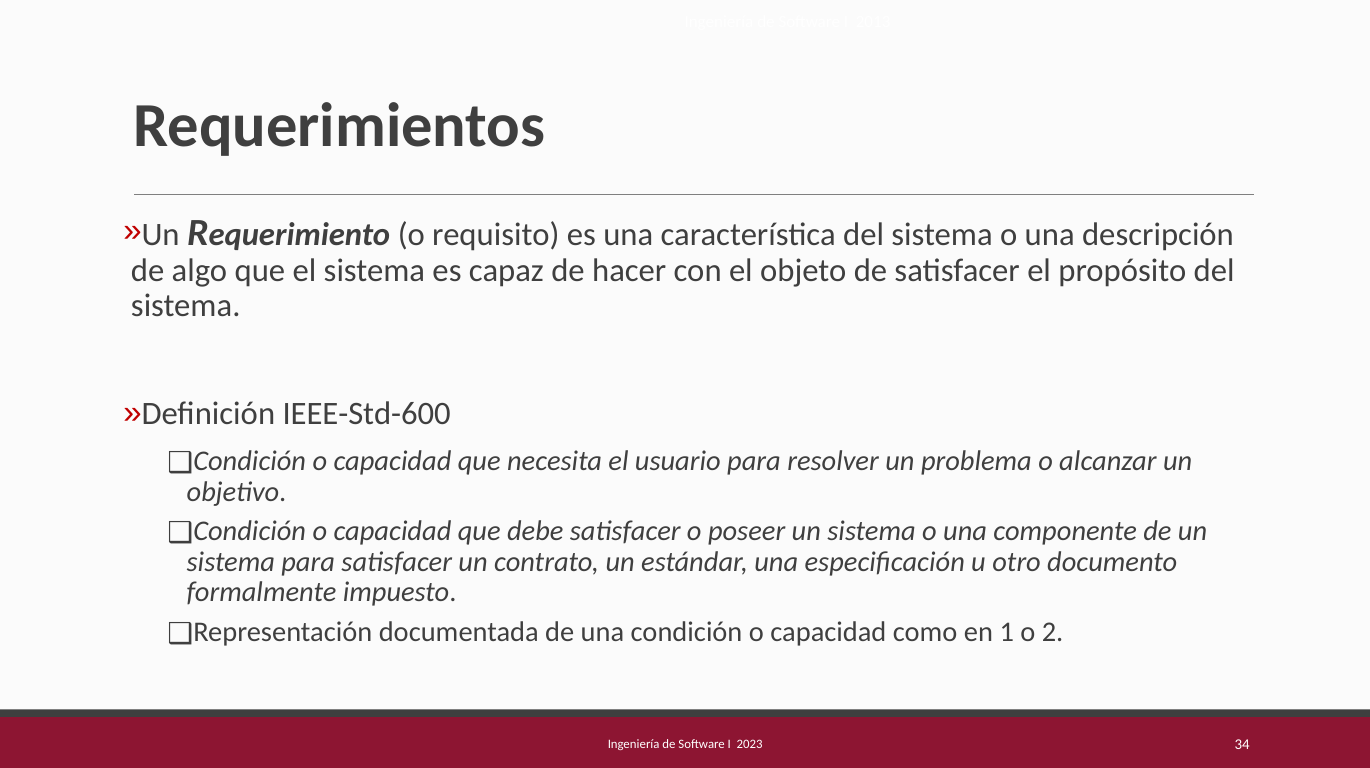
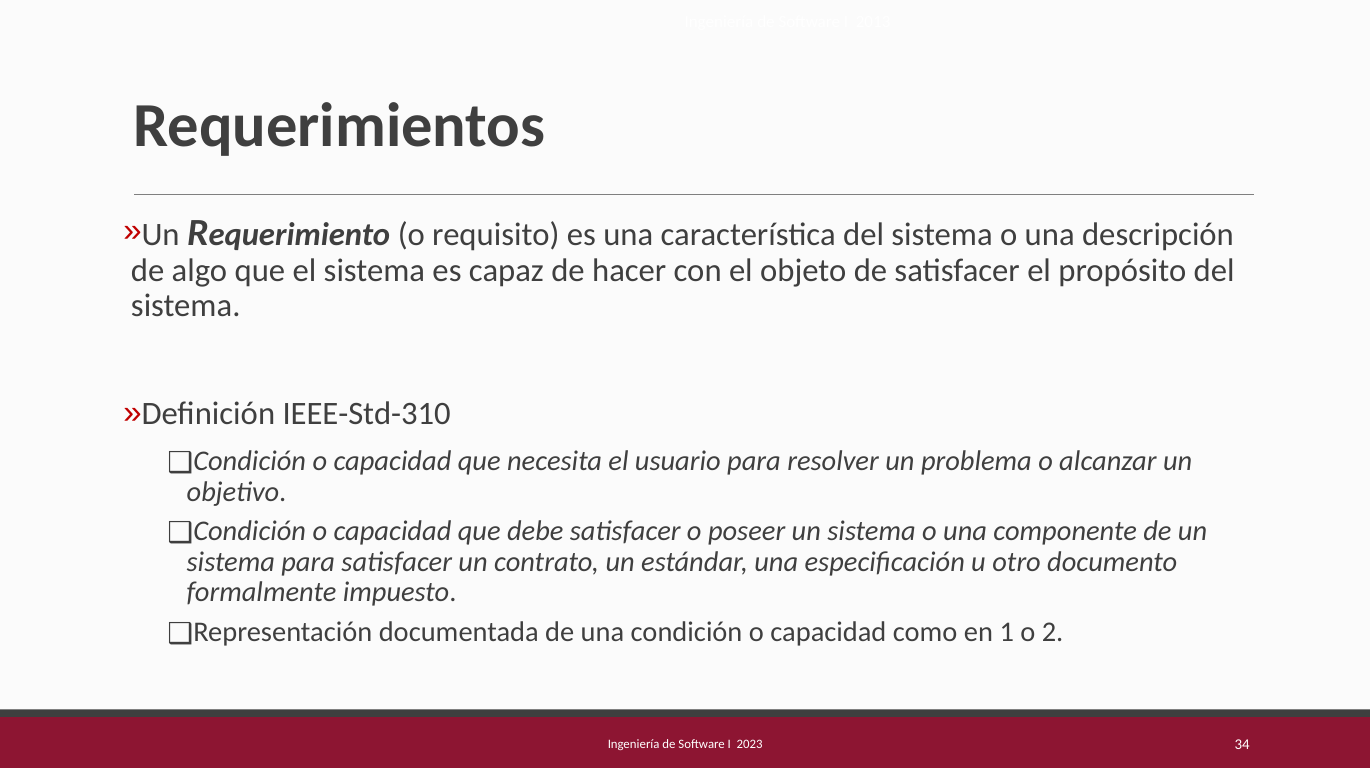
IEEE-Std-600: IEEE-Std-600 -> IEEE-Std-310
